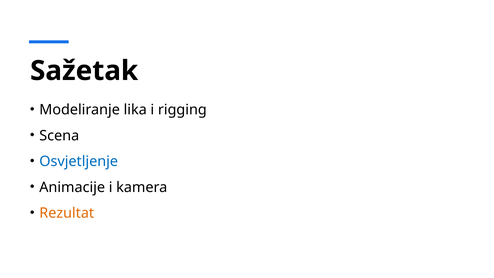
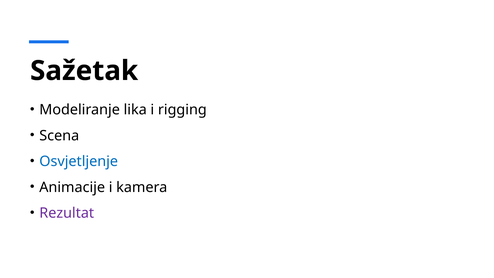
Rezultat colour: orange -> purple
